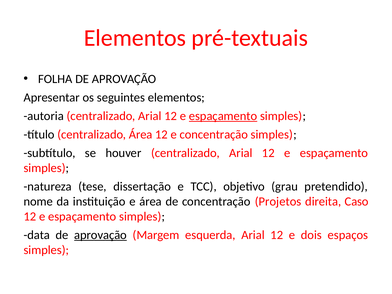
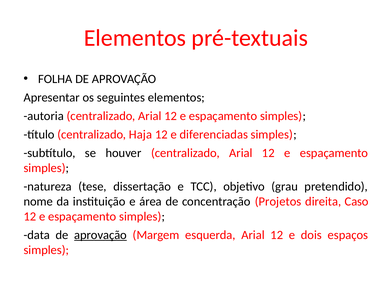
espaçamento at (223, 116) underline: present -> none
centralizado Área: Área -> Haja
e concentração: concentração -> diferenciadas
